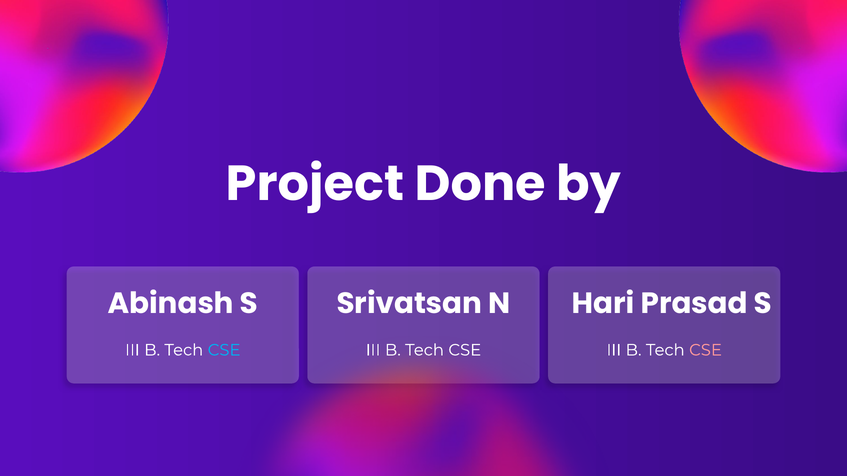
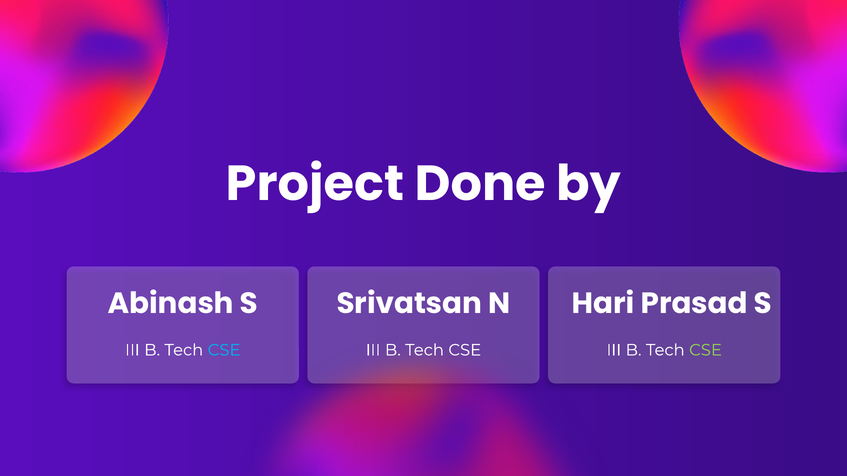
CSE at (705, 350) colour: pink -> light green
